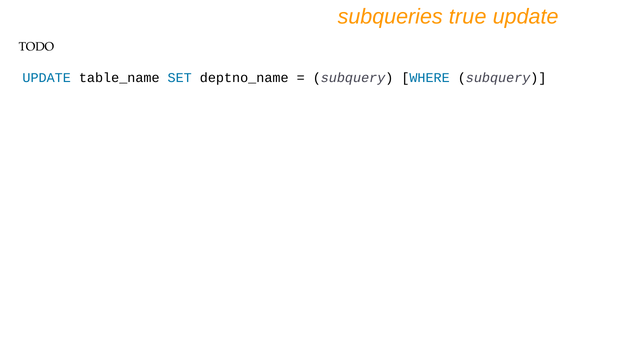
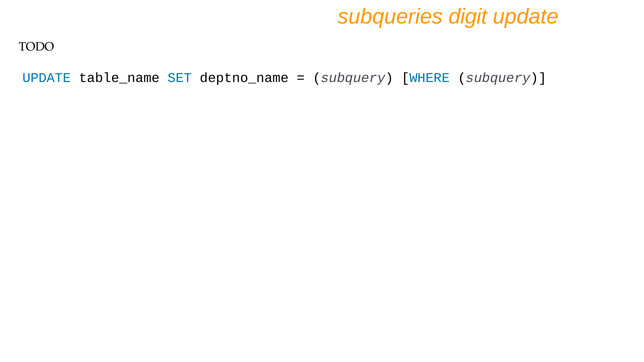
true: true -> digit
